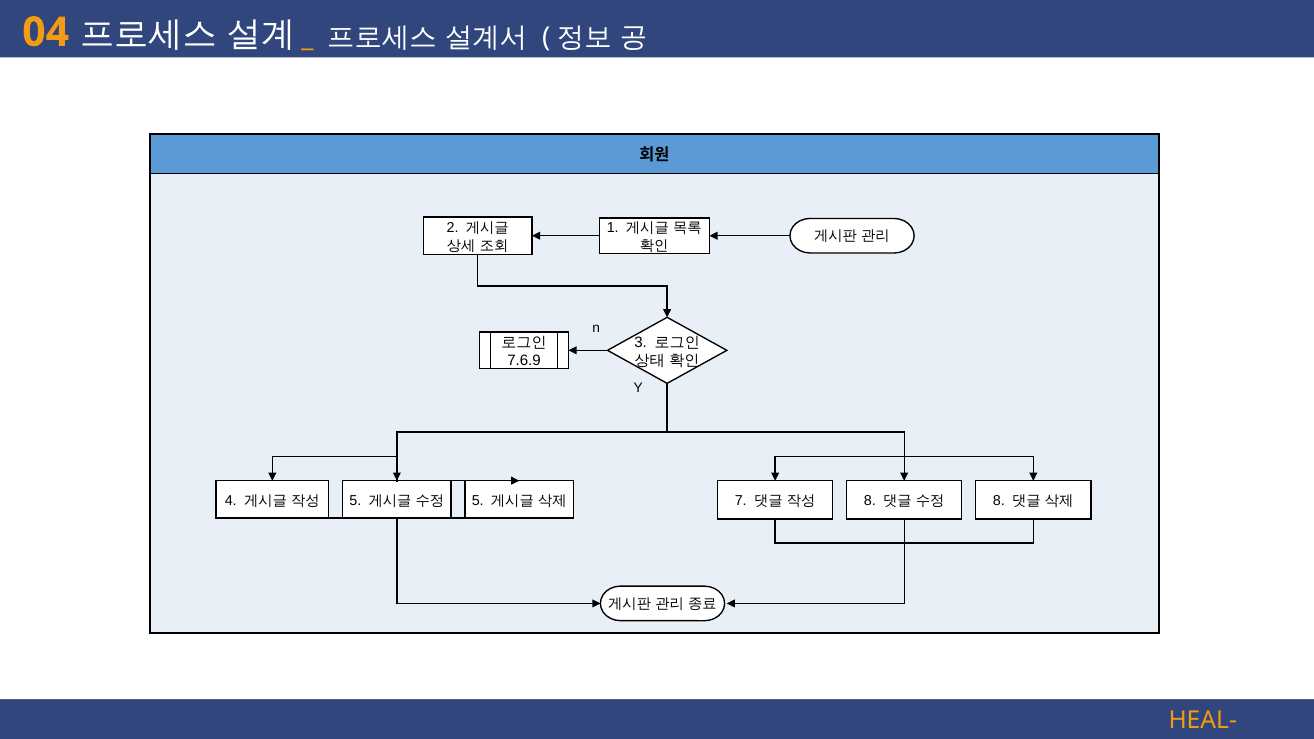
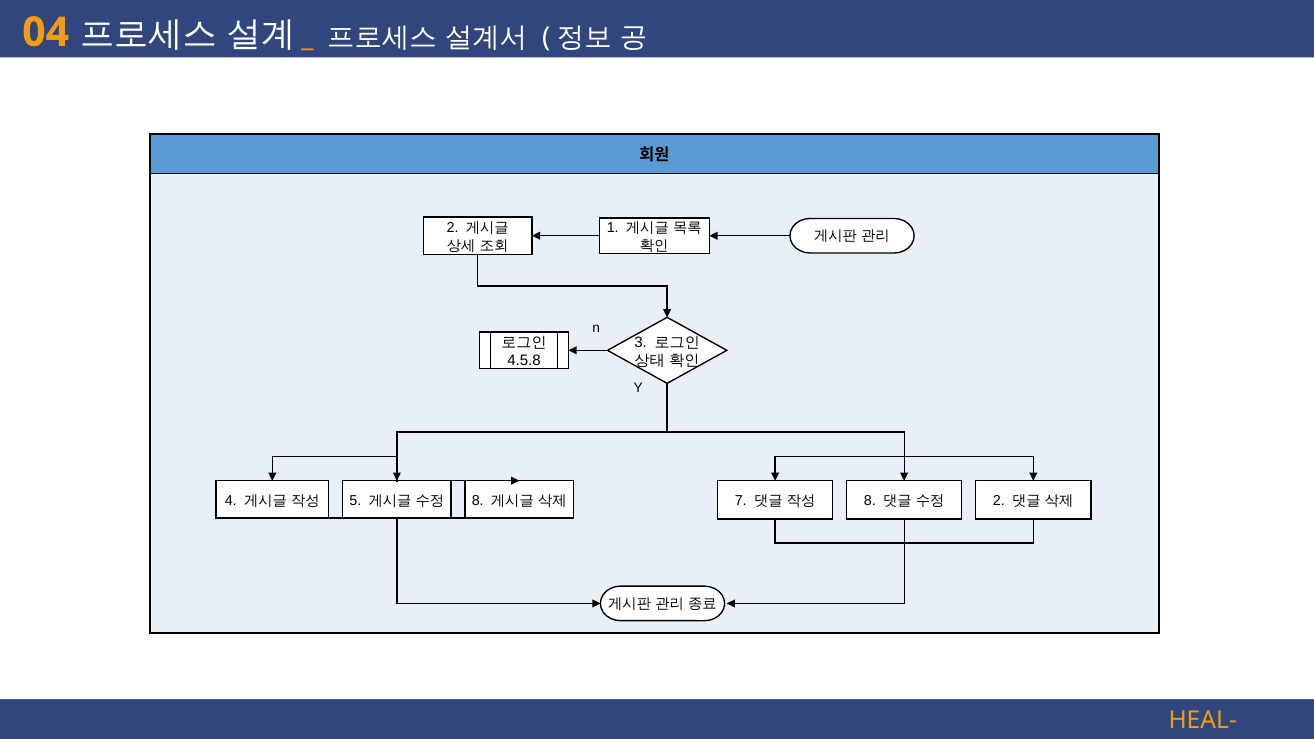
7.6.9: 7.6.9 -> 4.5.8
5 at (478, 500): 5 -> 8
8 at (999, 501): 8 -> 2
